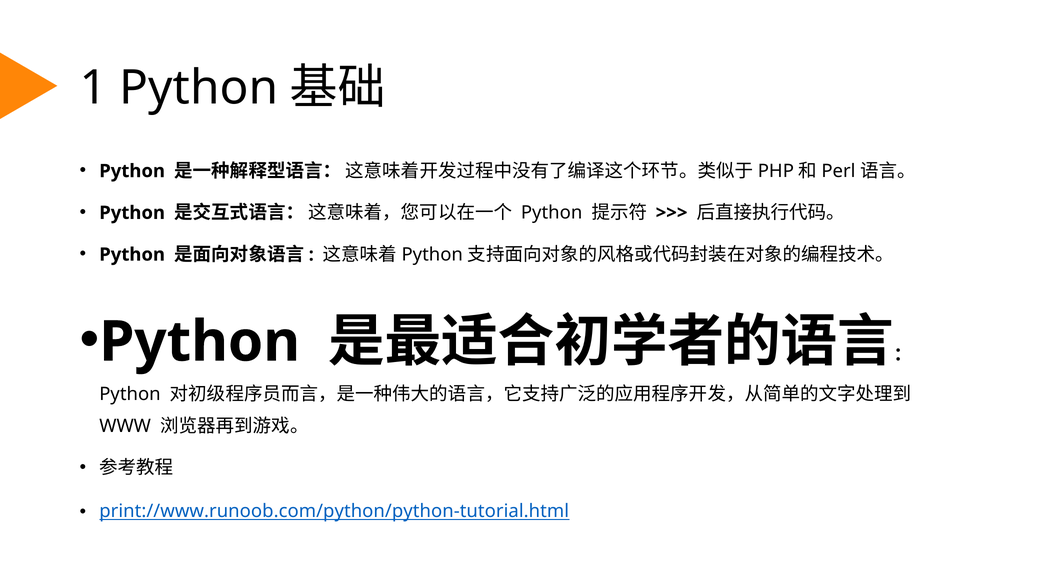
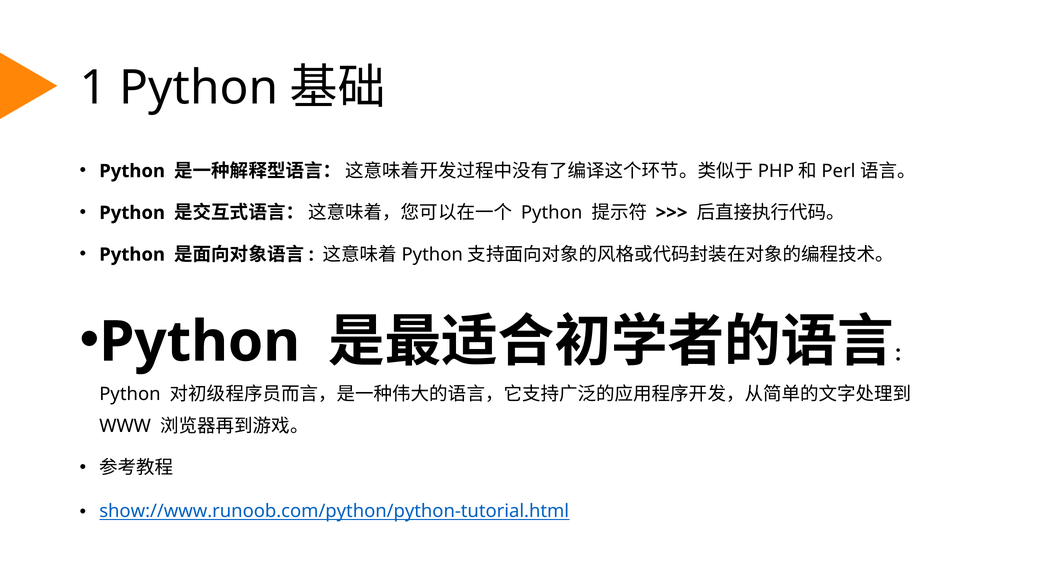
print://www.runoob.com/python/python-tutorial.html: print://www.runoob.com/python/python-tutorial.html -> show://www.runoob.com/python/python-tutorial.html
